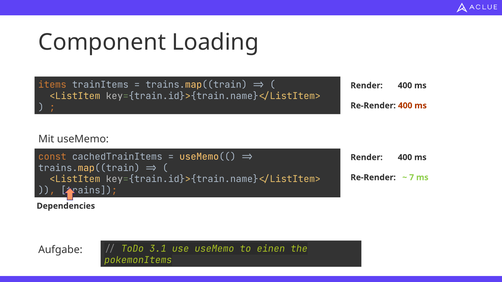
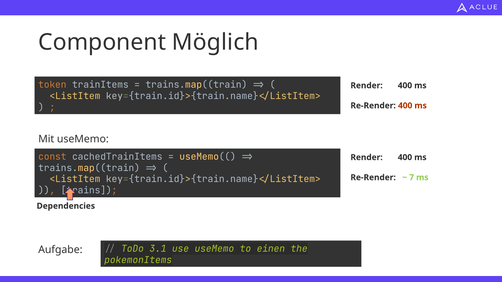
Loading: Loading -> Möglich
items: items -> token
